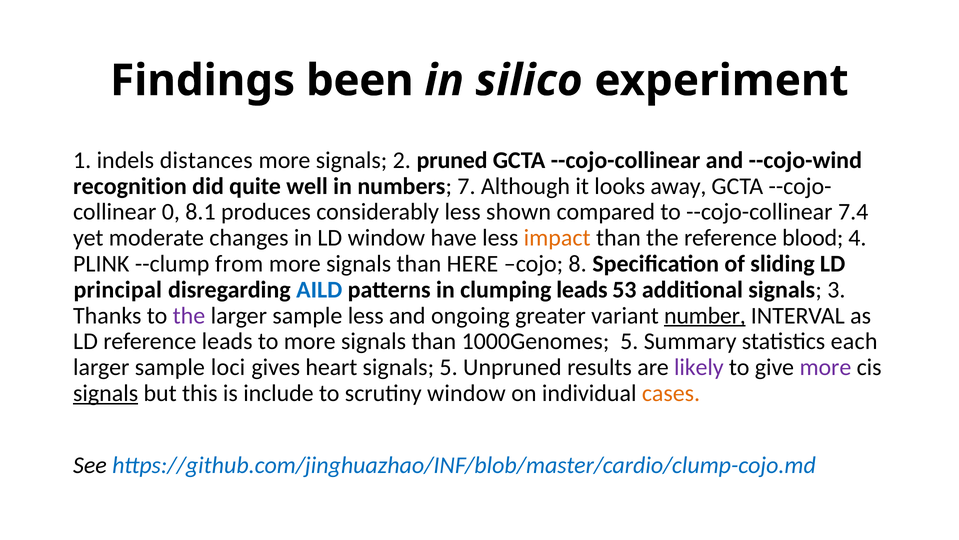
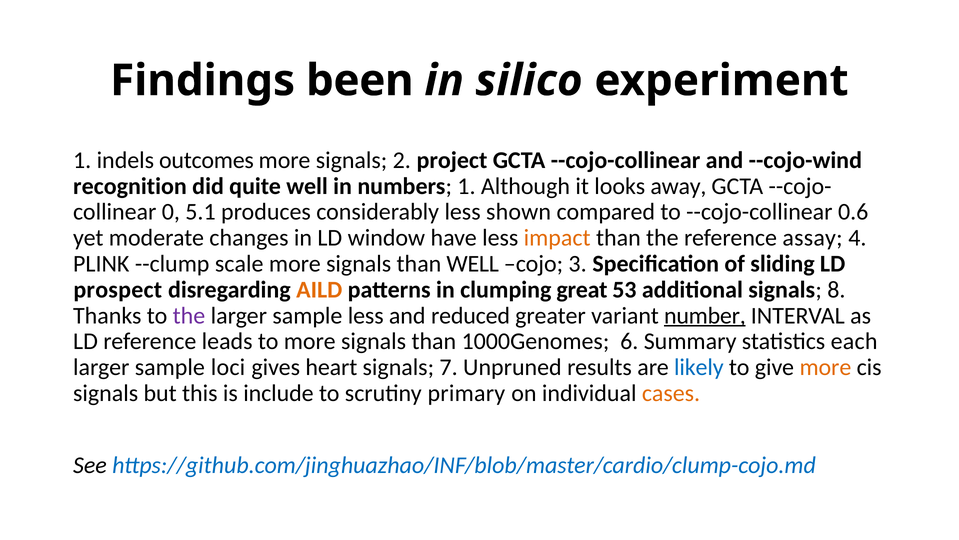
distances: distances -> outcomes
pruned: pruned -> project
numbers 7: 7 -> 1
8.1: 8.1 -> 5.1
7.4: 7.4 -> 0.6
blood: blood -> assay
from: from -> scale
than HERE: HERE -> WELL
8: 8 -> 3
principal: principal -> prospect
AILD colour: blue -> orange
clumping leads: leads -> great
3: 3 -> 8
ongoing: ongoing -> reduced
1000Genomes 5: 5 -> 6
signals 5: 5 -> 7
likely colour: purple -> blue
more at (825, 367) colour: purple -> orange
signals at (106, 393) underline: present -> none
scrutiny window: window -> primary
